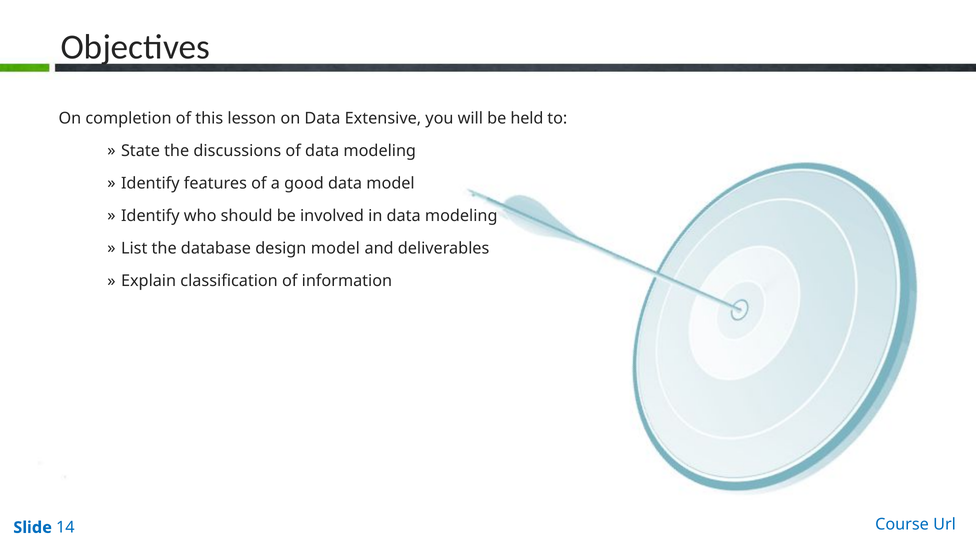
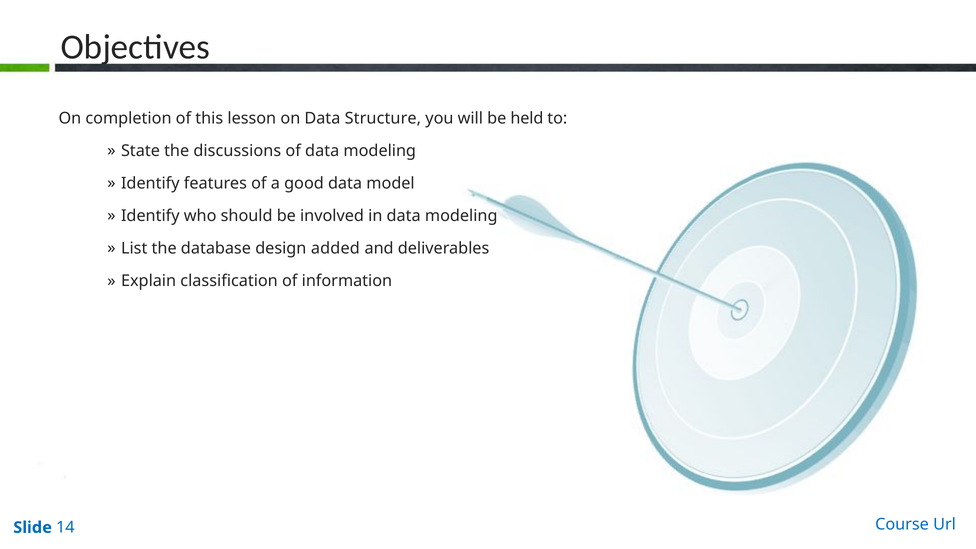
Extensive: Extensive -> Structure
design model: model -> added
